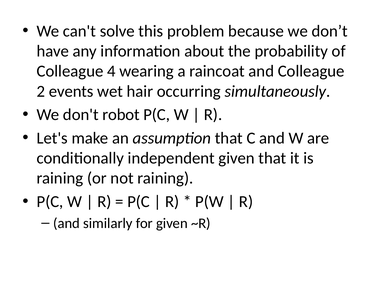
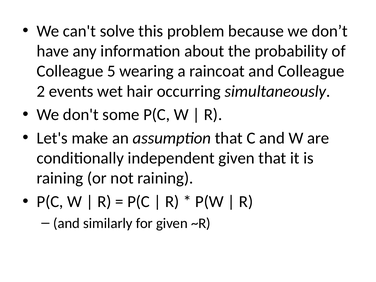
4: 4 -> 5
robot: robot -> some
